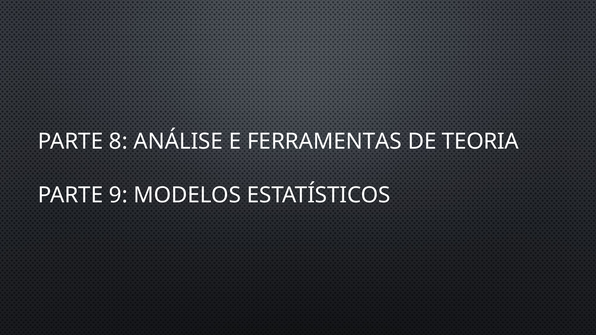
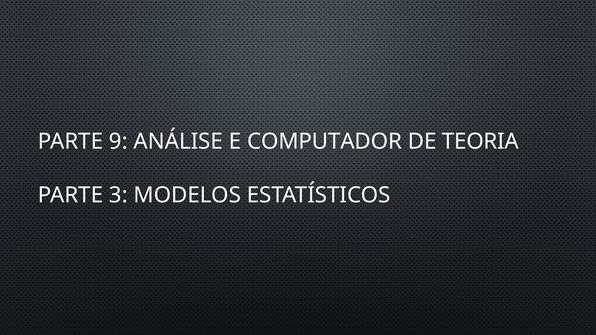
8: 8 -> 9
FERRAMENTAS: FERRAMENTAS -> COMPUTADOR
9: 9 -> 3
